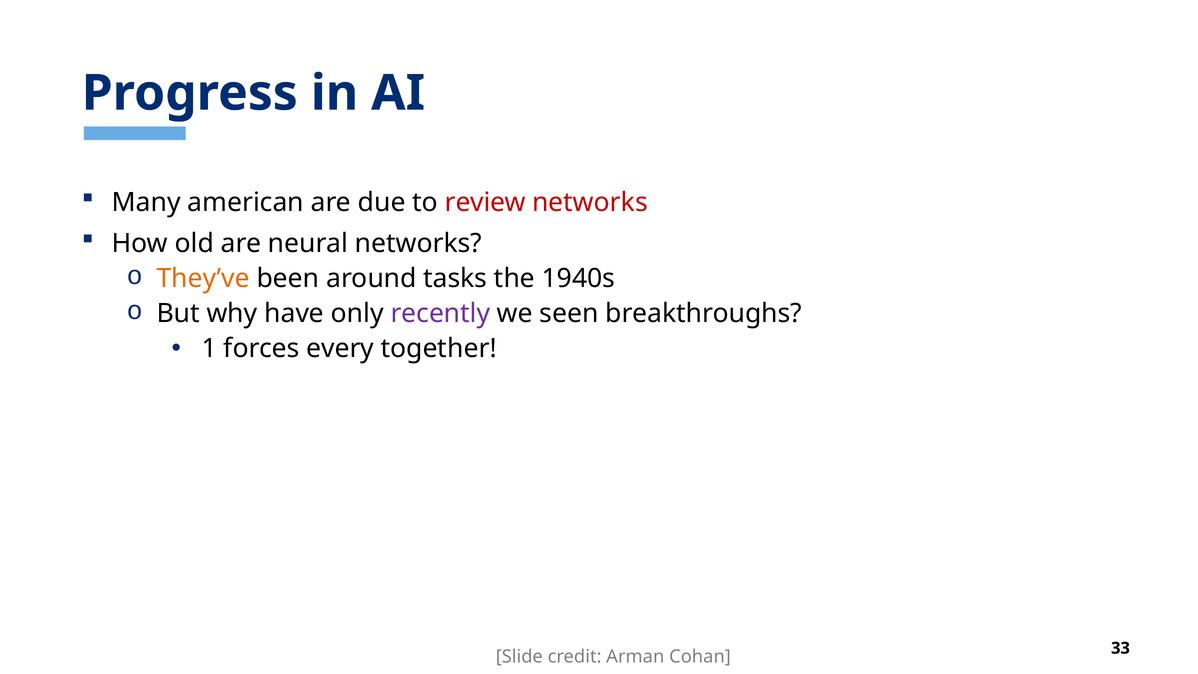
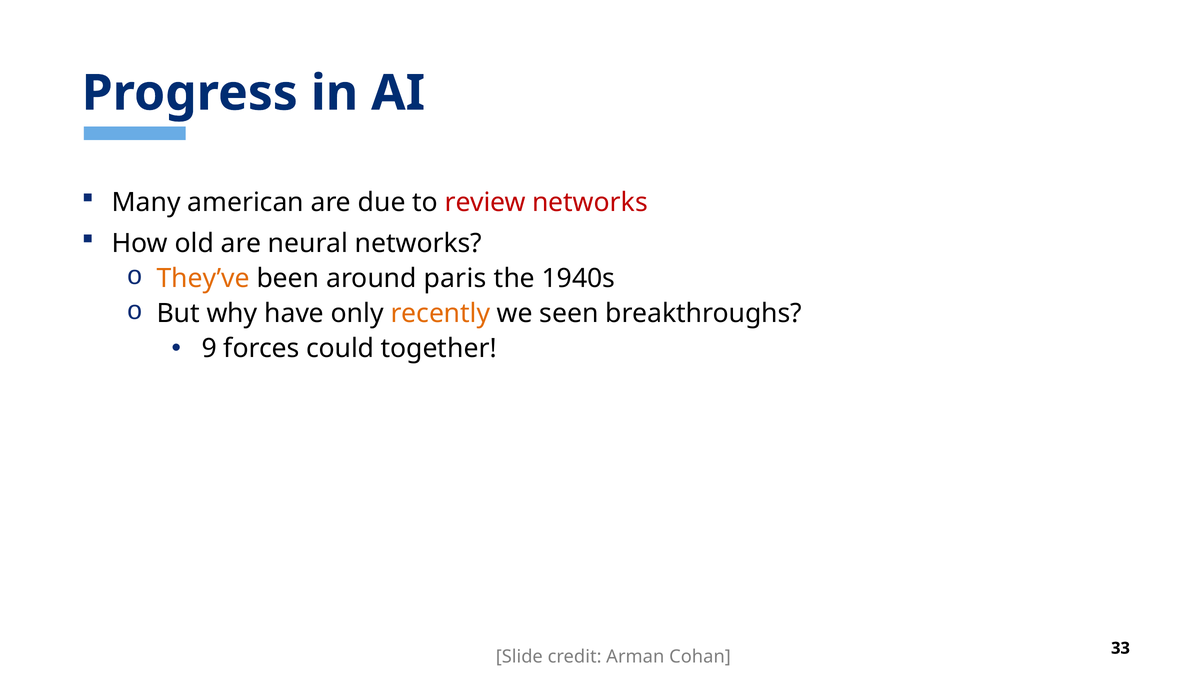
tasks: tasks -> paris
recently colour: purple -> orange
1: 1 -> 9
every: every -> could
